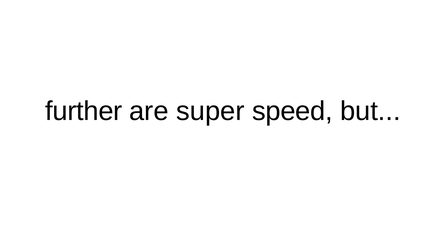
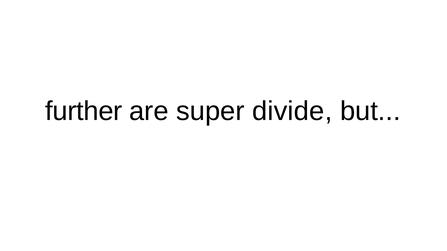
speed: speed -> divide
